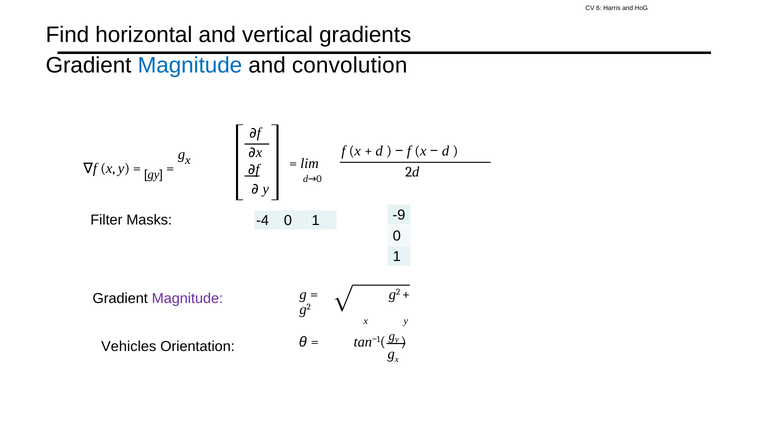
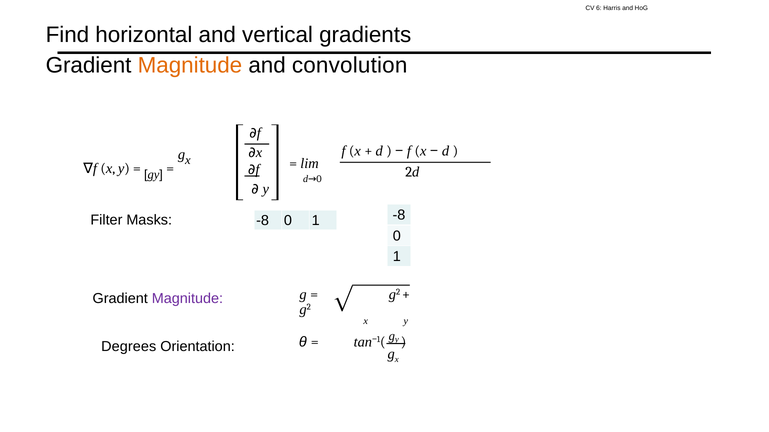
Magnitude at (190, 65) colour: blue -> orange
-4 at (263, 221): -4 -> -8
1 -9: -9 -> -8
Vehicles: Vehicles -> Degrees
